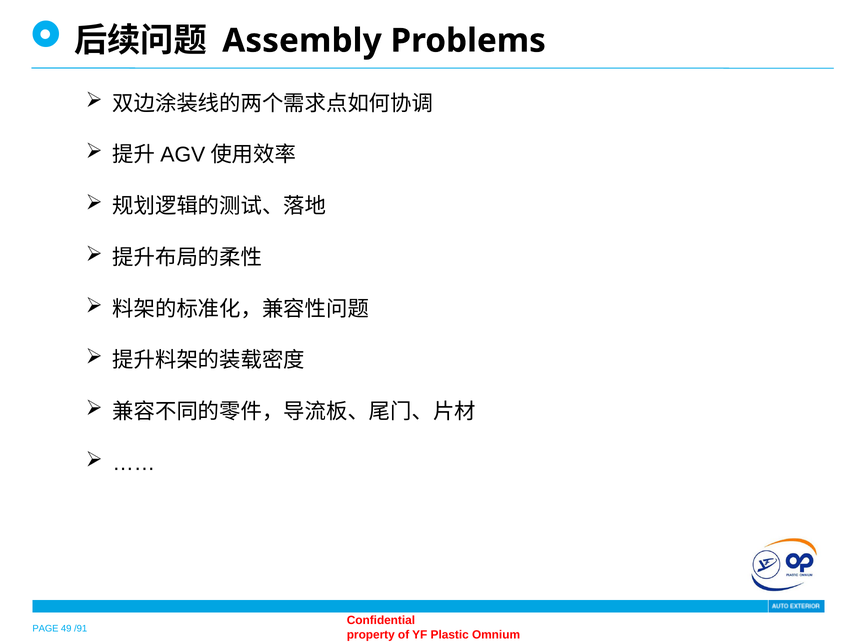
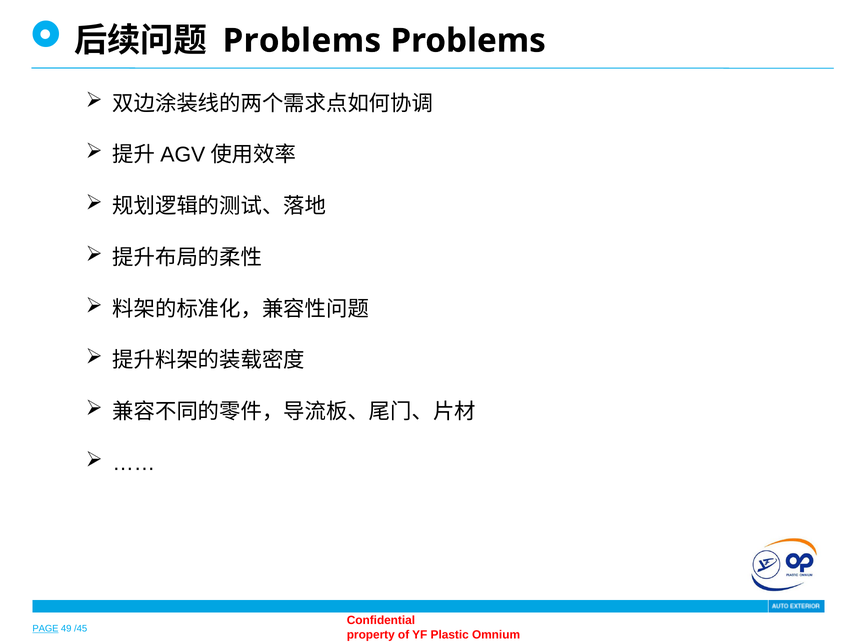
Assembly at (302, 41): Assembly -> Problems
PAGE underline: none -> present
/91: /91 -> /45
